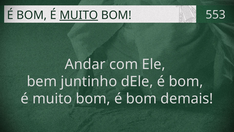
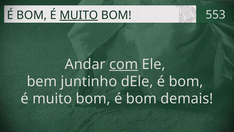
com underline: none -> present
